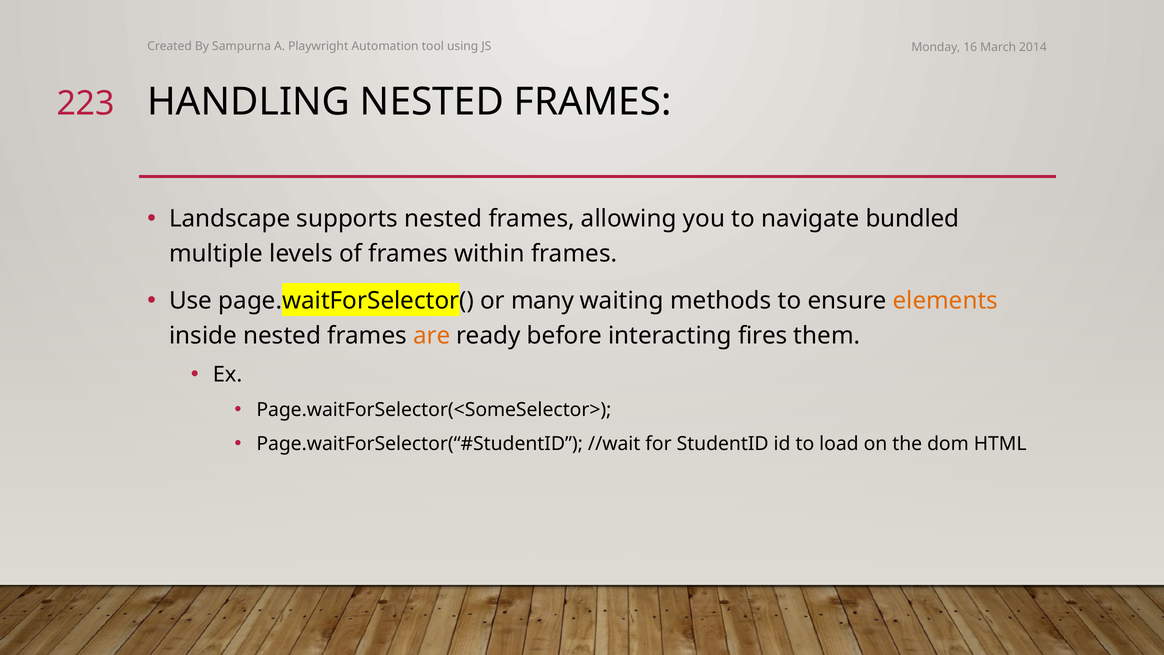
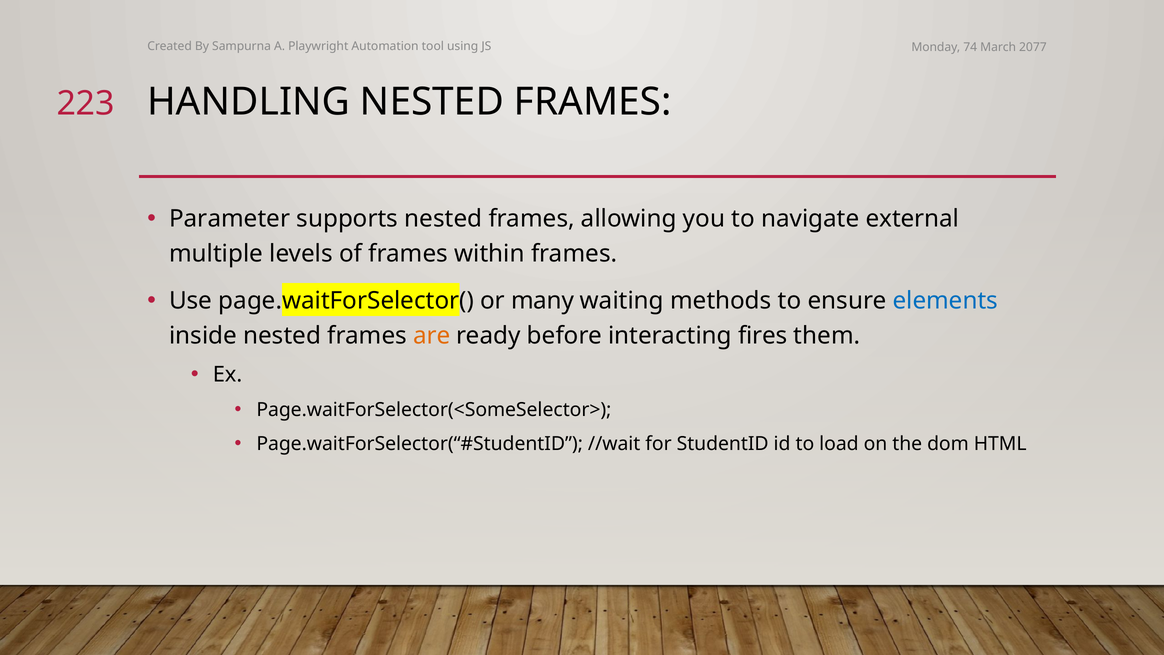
16: 16 -> 74
2014: 2014 -> 2077
Landscape: Landscape -> Parameter
bundled: bundled -> external
elements colour: orange -> blue
